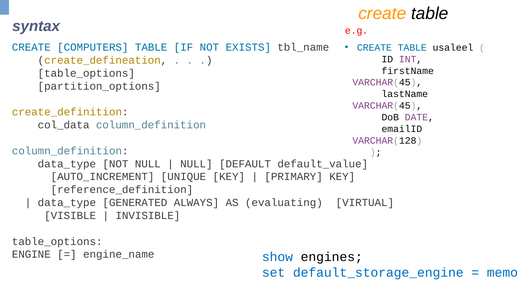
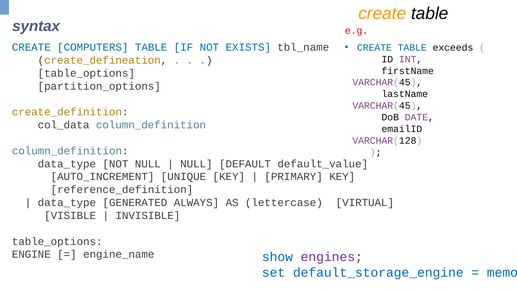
usaleel: usaleel -> exceeds
evaluating: evaluating -> lettercase
engines colour: black -> purple
